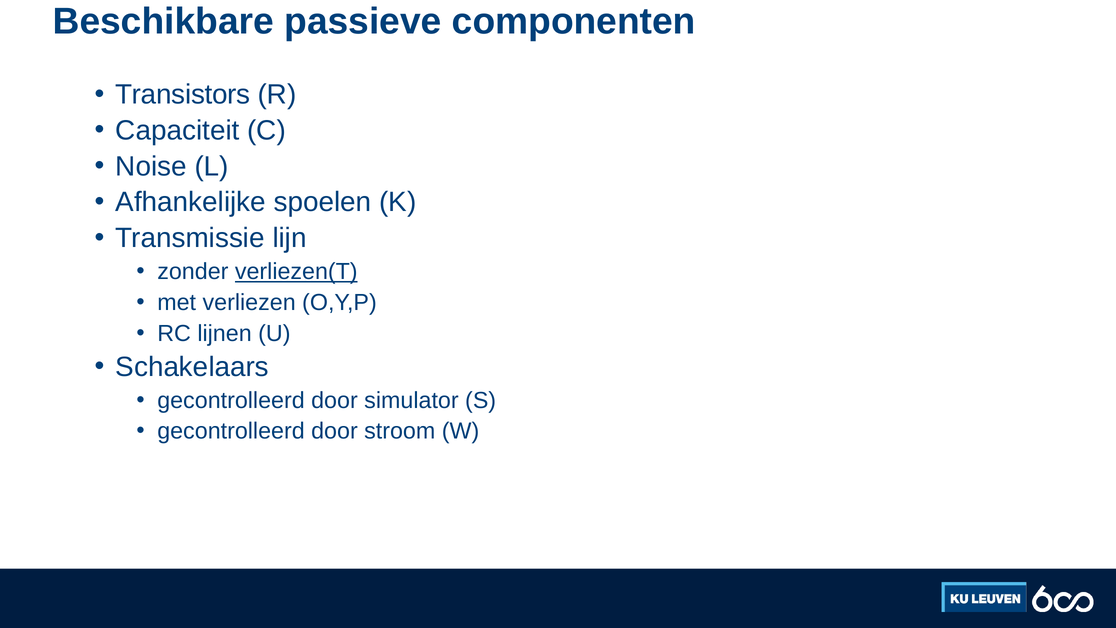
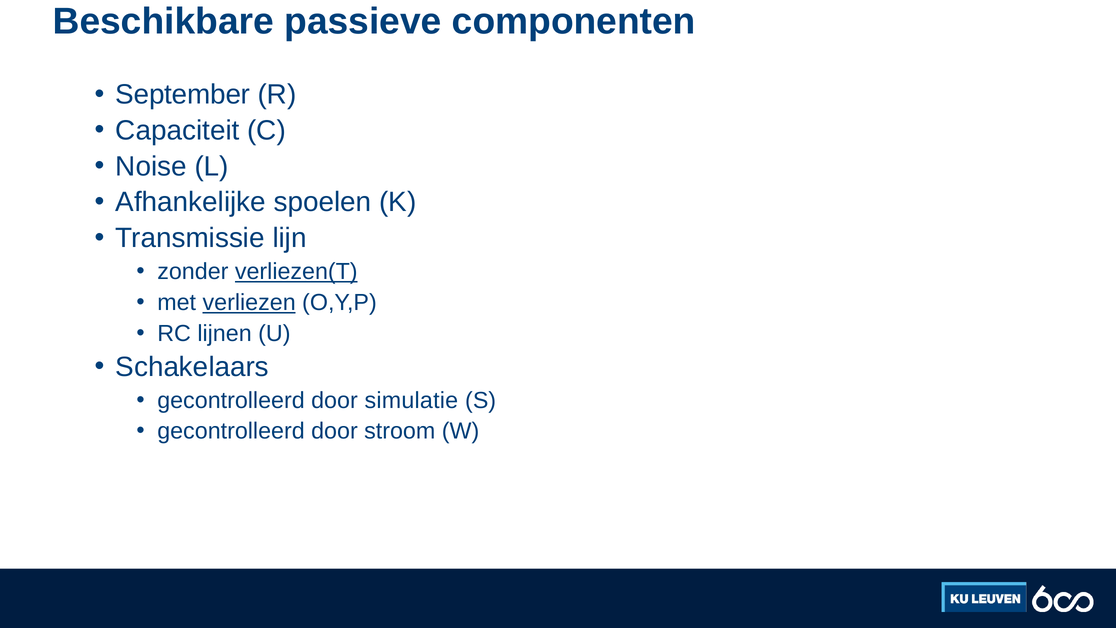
Transistors: Transistors -> September
verliezen underline: none -> present
simulator: simulator -> simulatie
